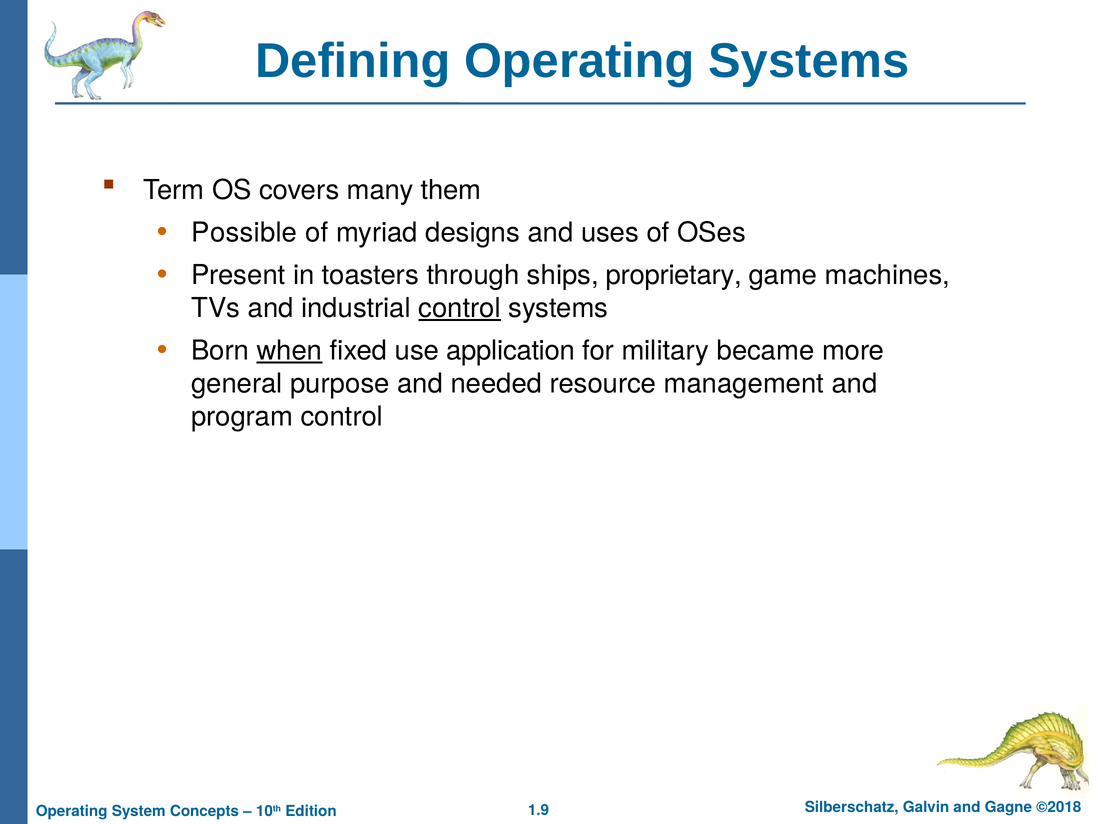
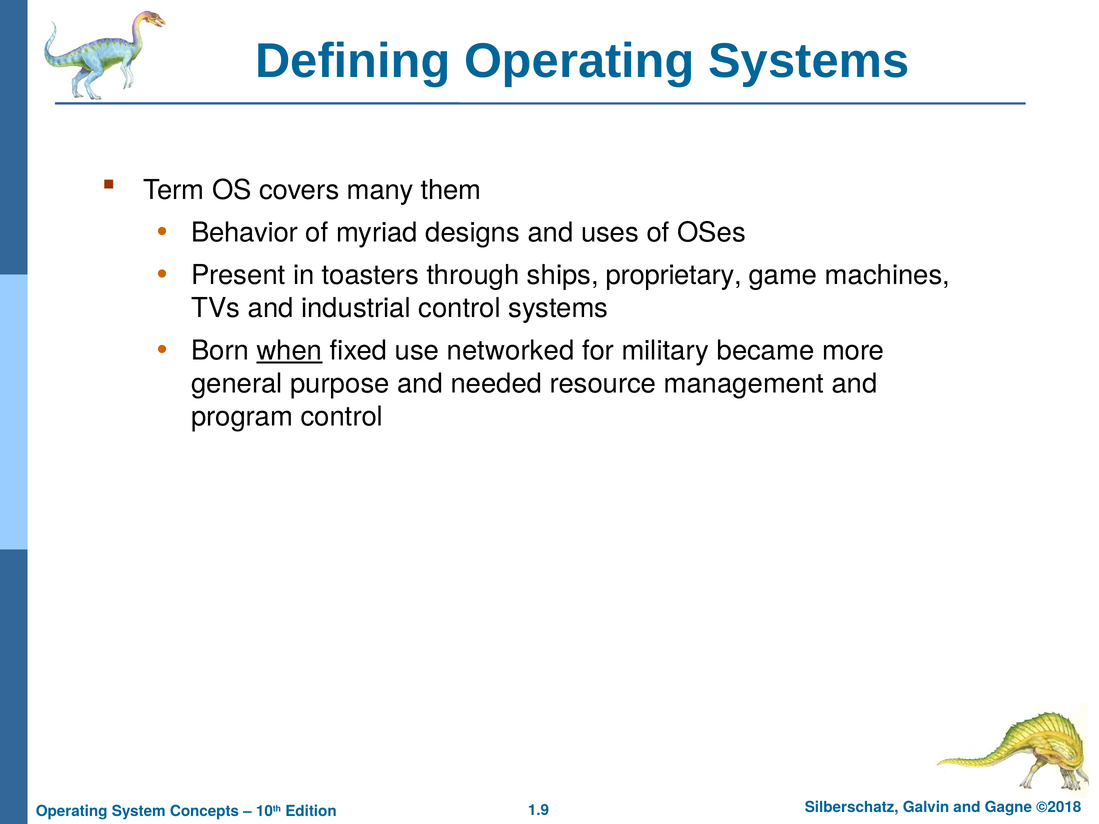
Possible: Possible -> Behavior
control at (460, 308) underline: present -> none
application: application -> networked
